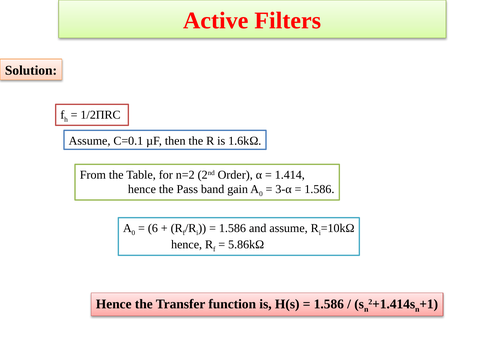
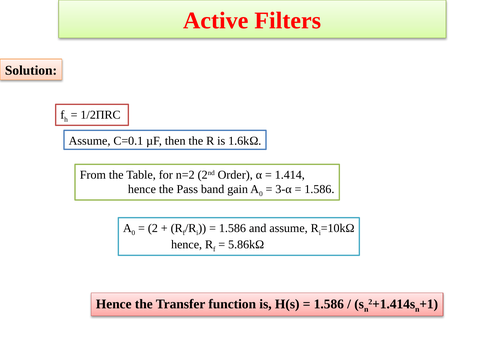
6: 6 -> 2
